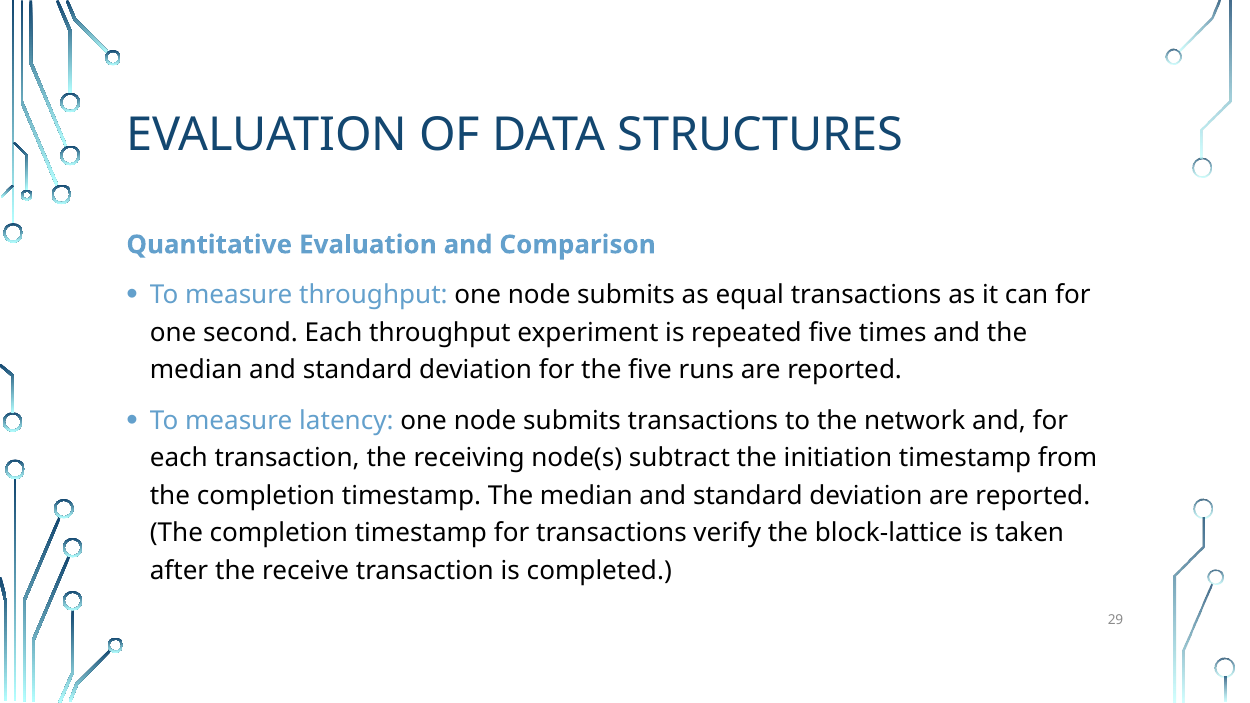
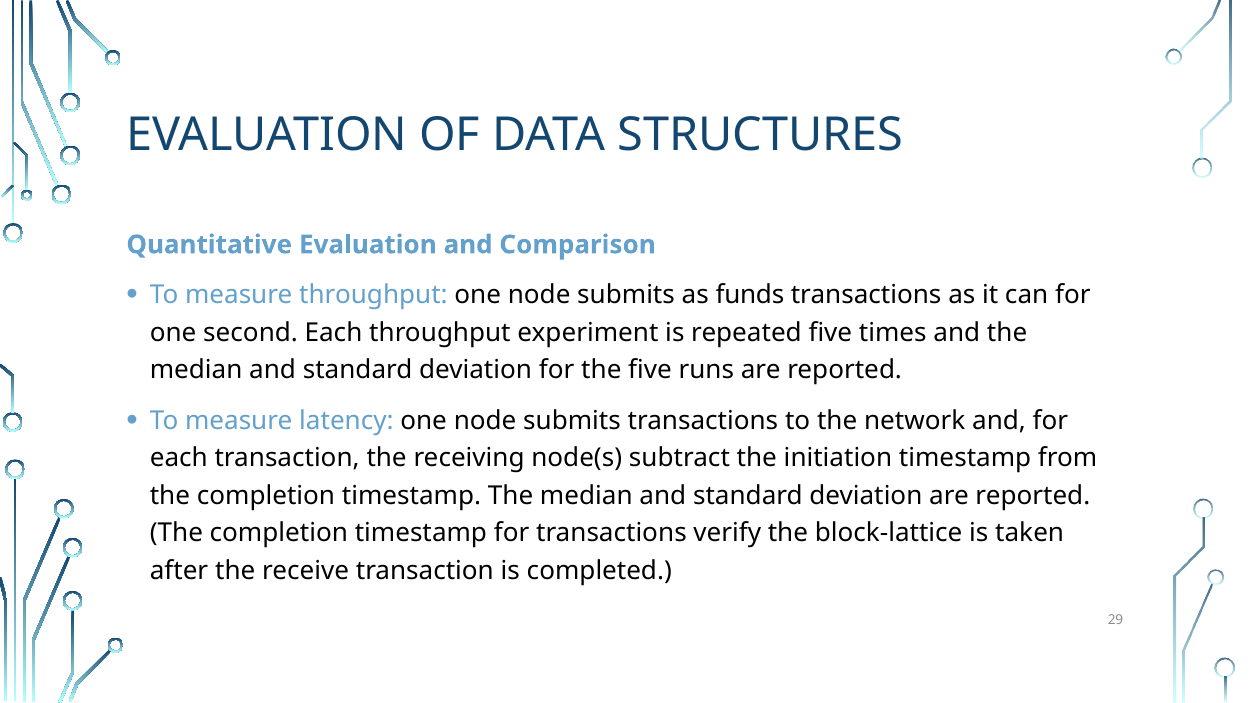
equal: equal -> funds
